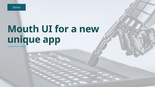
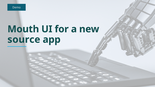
unique: unique -> source
